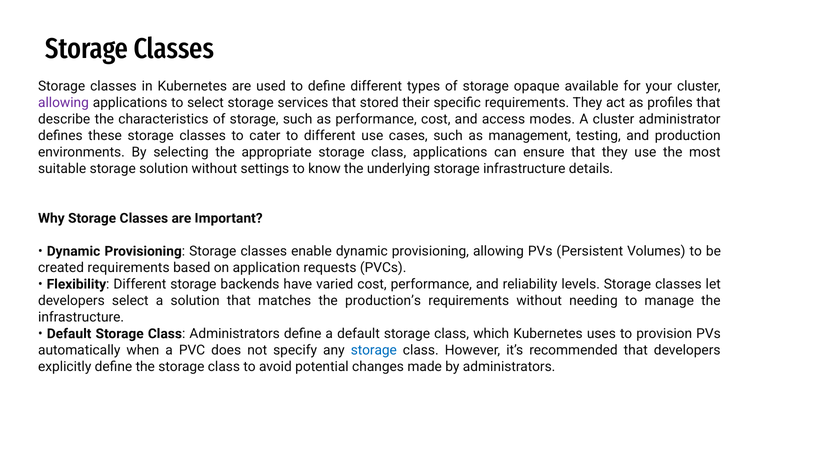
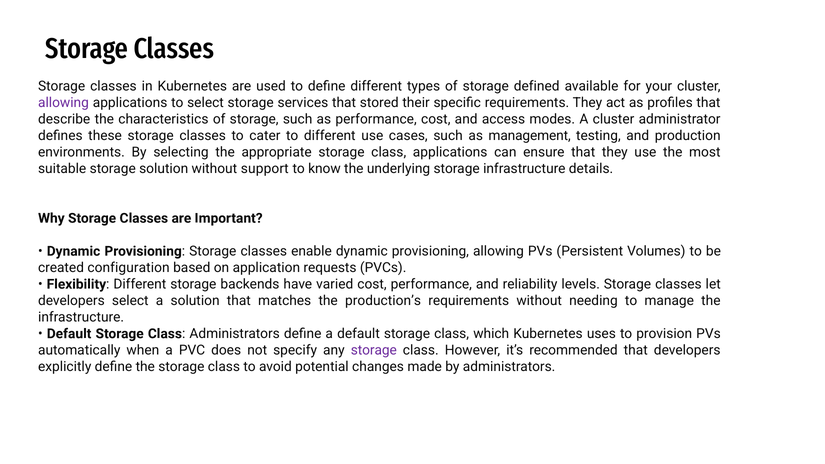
opaque: opaque -> defined
settings: settings -> support
created requirements: requirements -> configuration
storage at (374, 350) colour: blue -> purple
